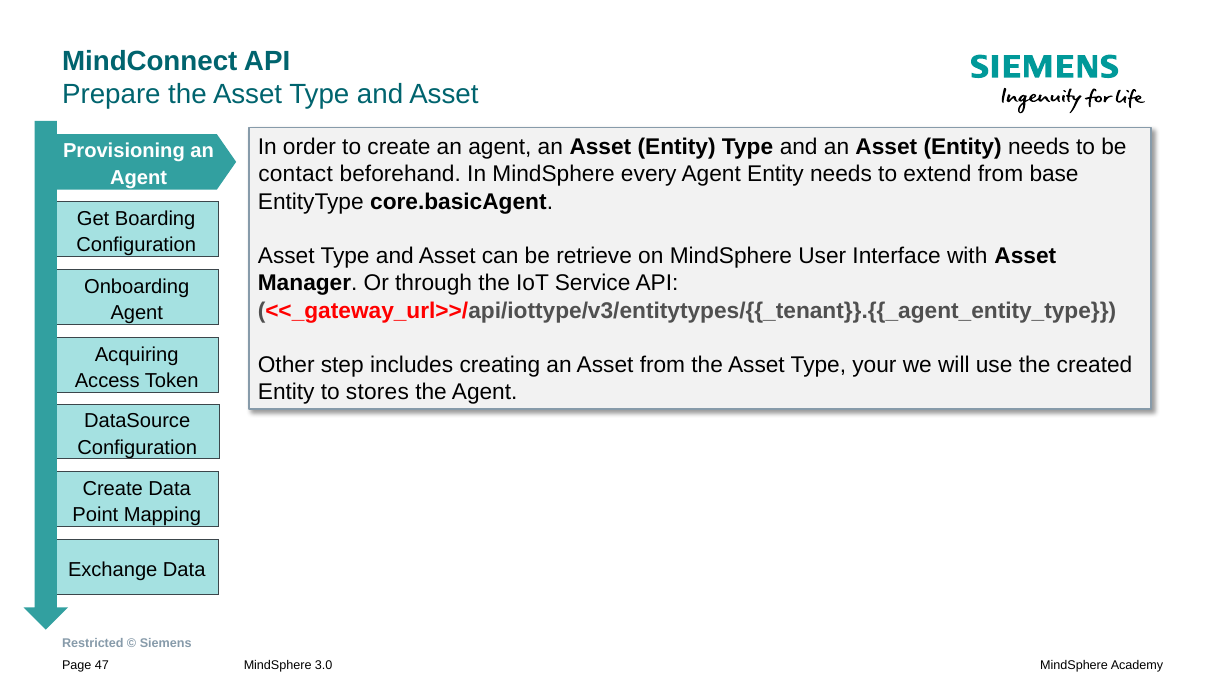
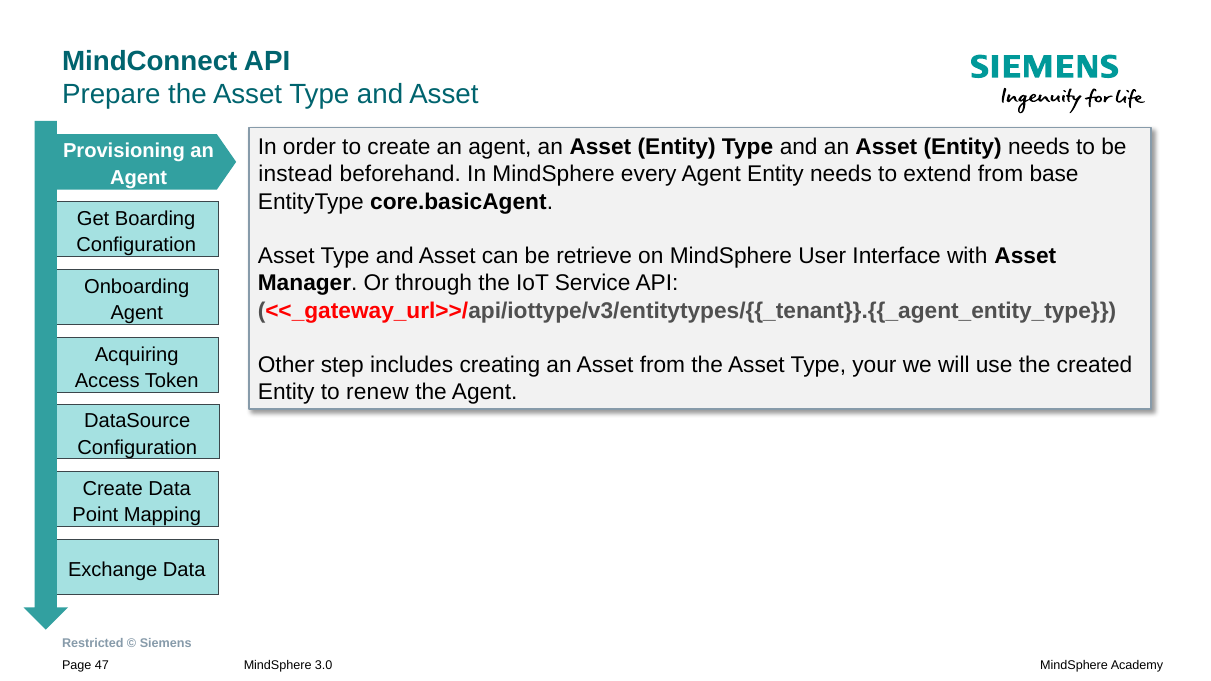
contact: contact -> instead
stores: stores -> renew
